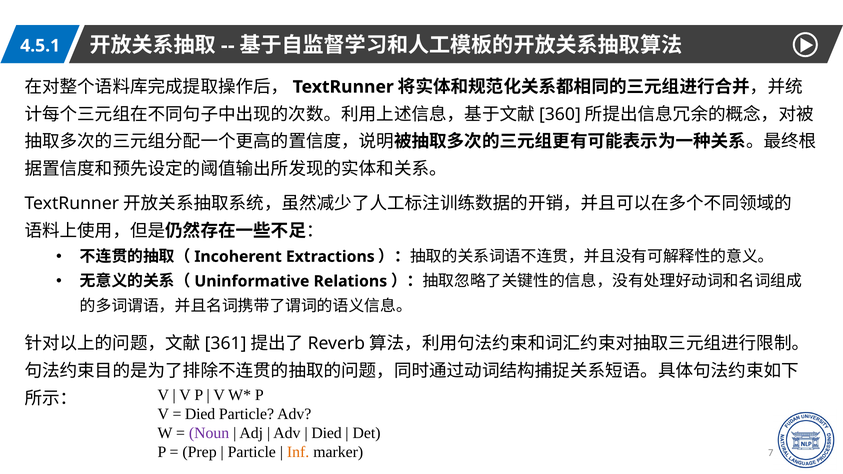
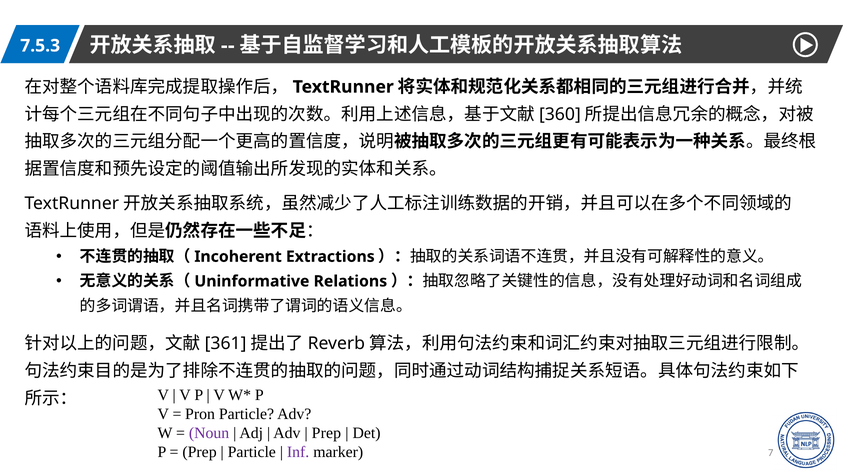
4.5.1: 4.5.1 -> 7.5.3
Died at (200, 414): Died -> Pron
Died at (327, 433): Died -> Prep
Inf colour: orange -> purple
